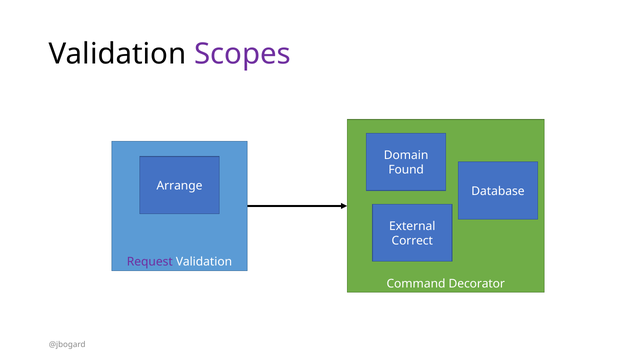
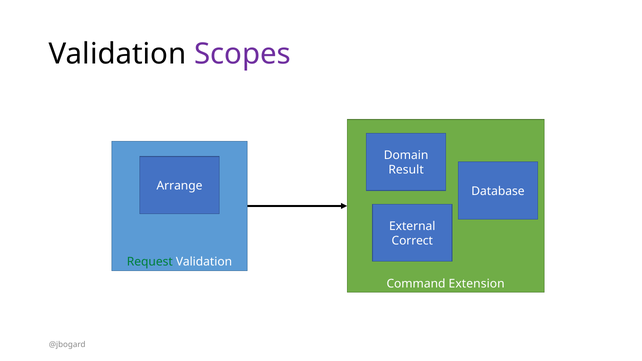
Found: Found -> Result
Request colour: purple -> green
Decorator: Decorator -> Extension
